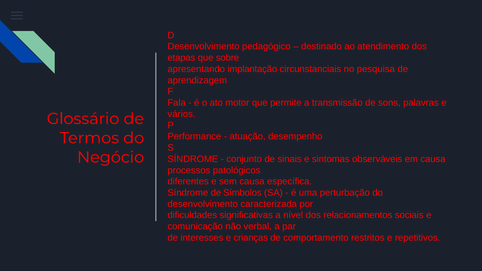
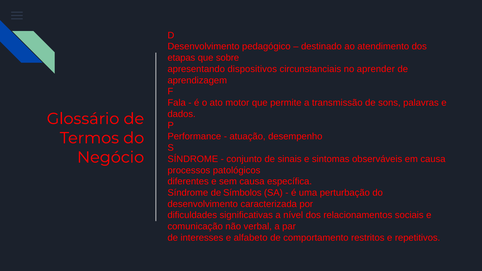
implantação: implantação -> dispositivos
pesquisa: pesquisa -> aprender
vários: vários -> dados
crianças: crianças -> alfabeto
